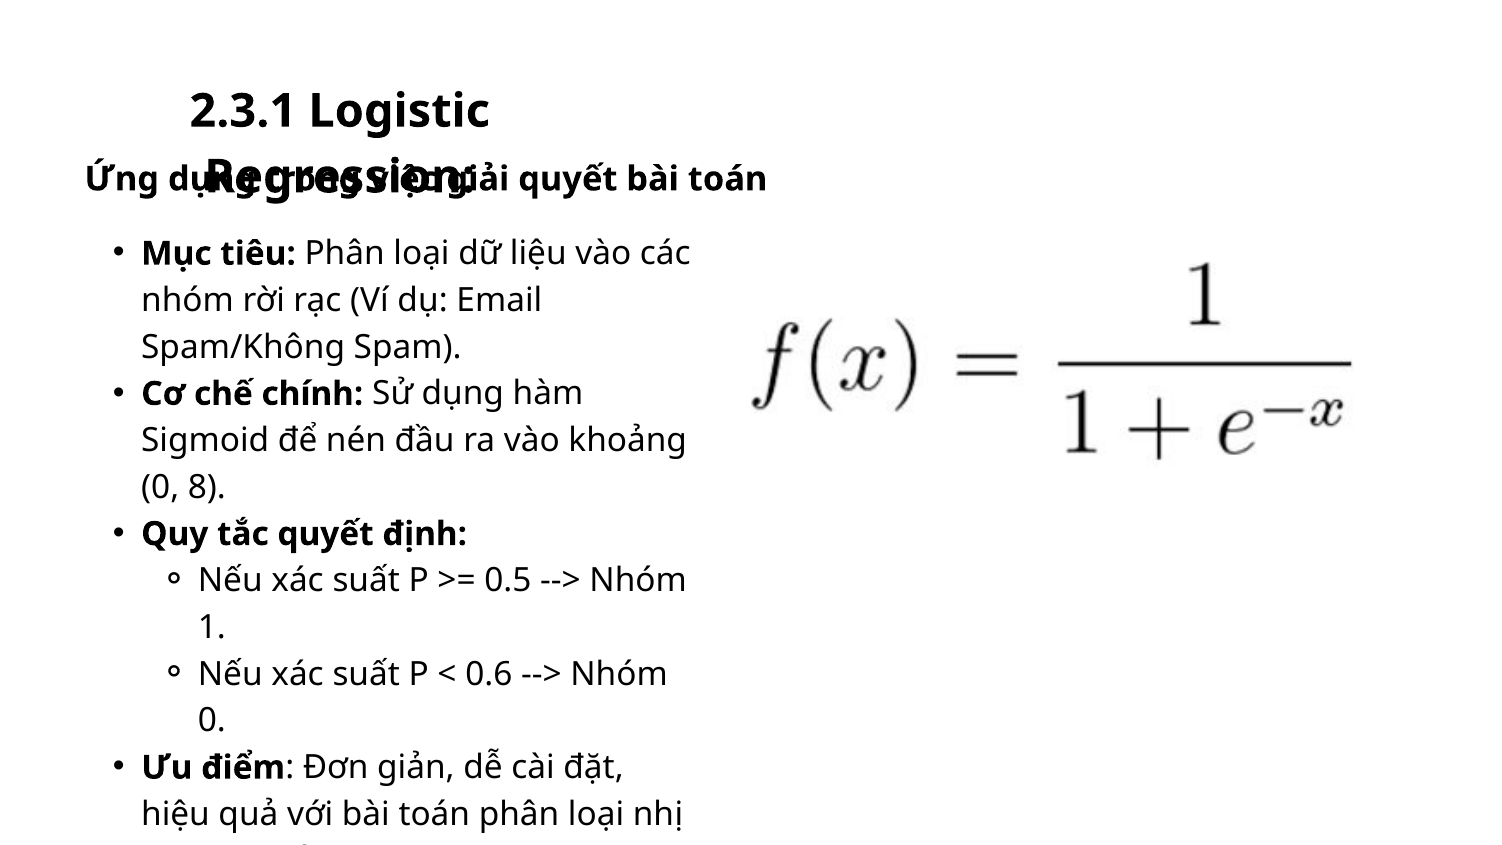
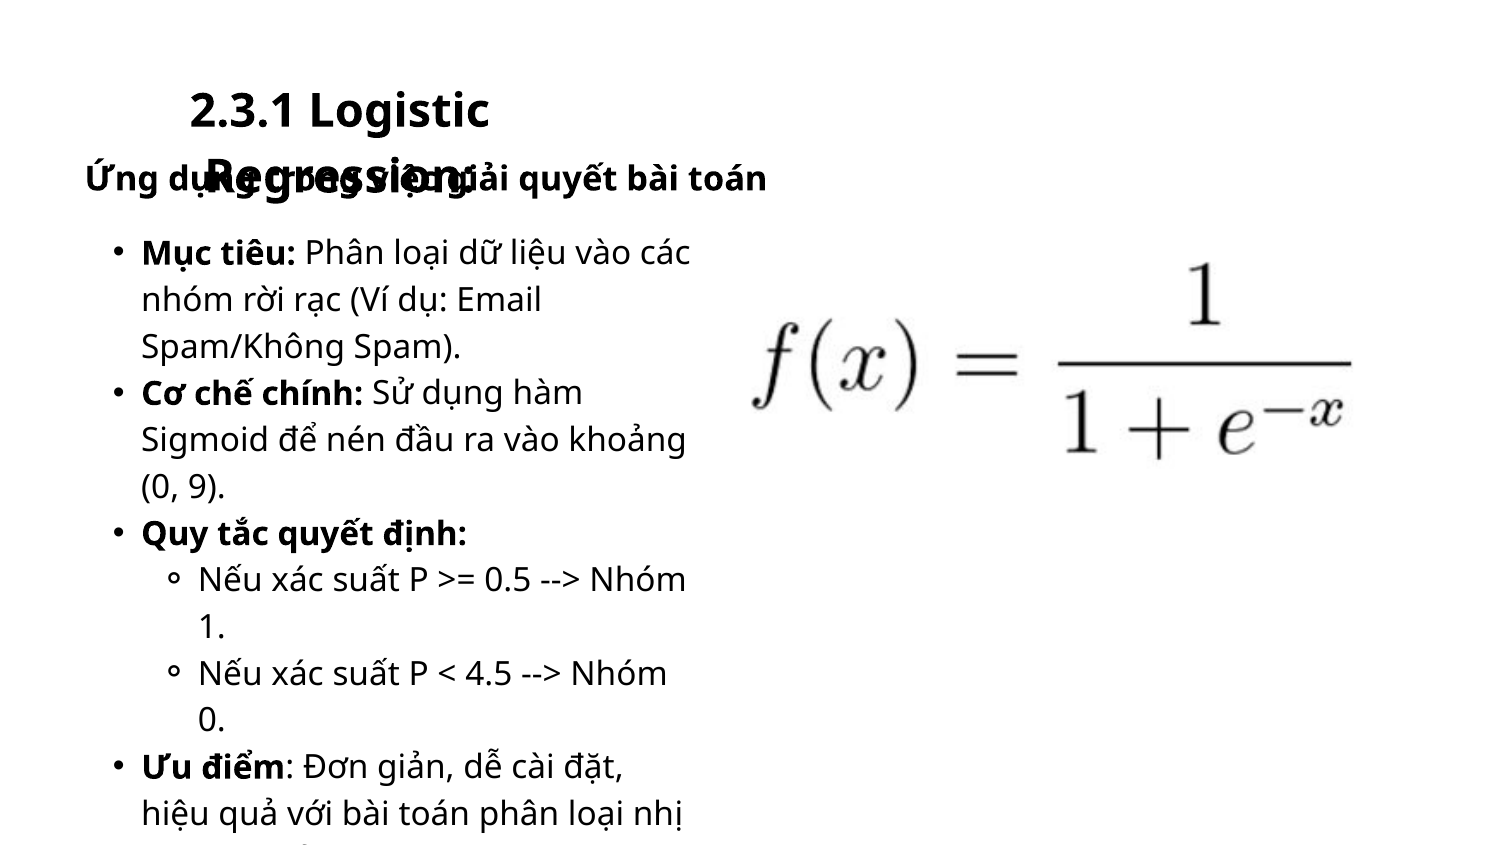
8: 8 -> 9
0.6: 0.6 -> 4.5
